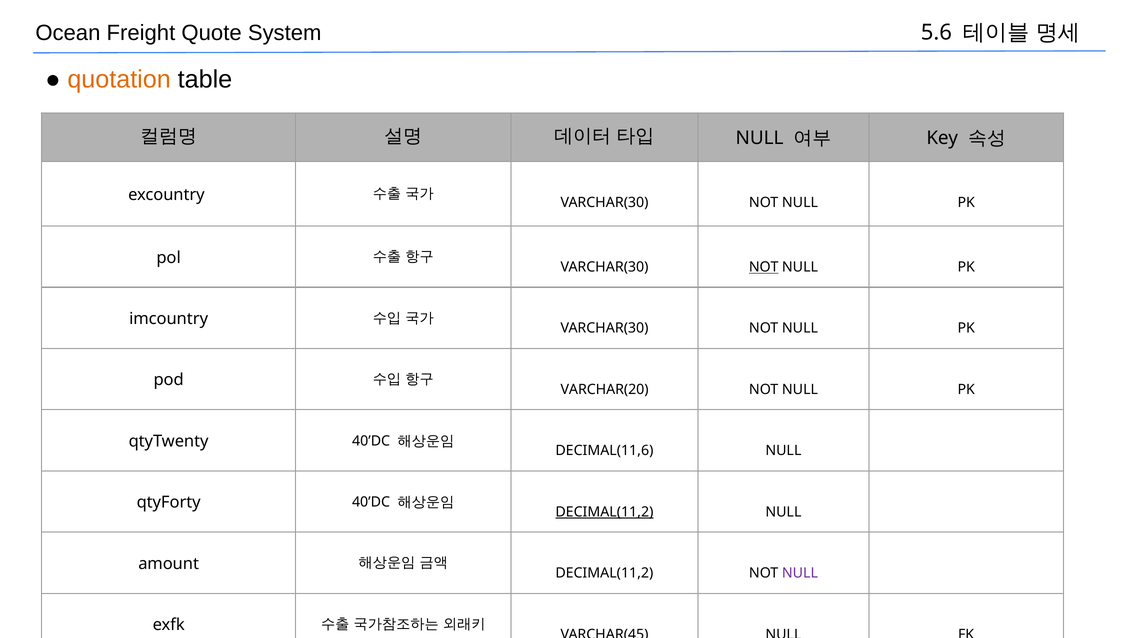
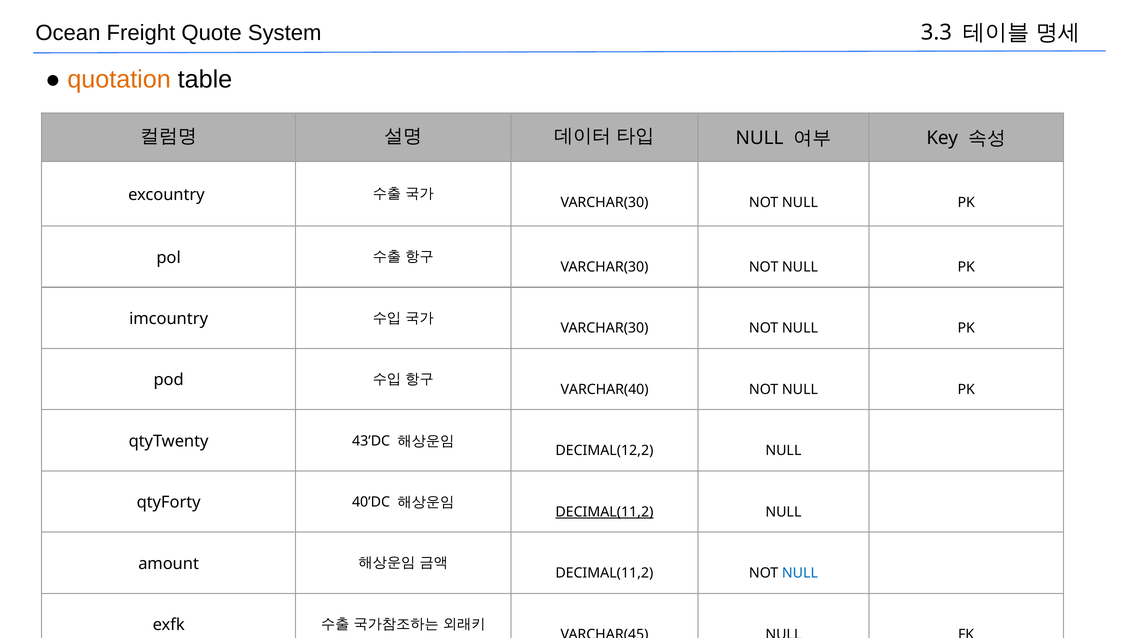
5.6: 5.6 -> 3.3
NOT at (764, 267) underline: present -> none
VARCHAR(20: VARCHAR(20 -> VARCHAR(40
qtyTwenty 40’DC: 40’DC -> 43’DC
DECIMAL(11,6: DECIMAL(11,6 -> DECIMAL(12,2
NULL at (800, 574) colour: purple -> blue
